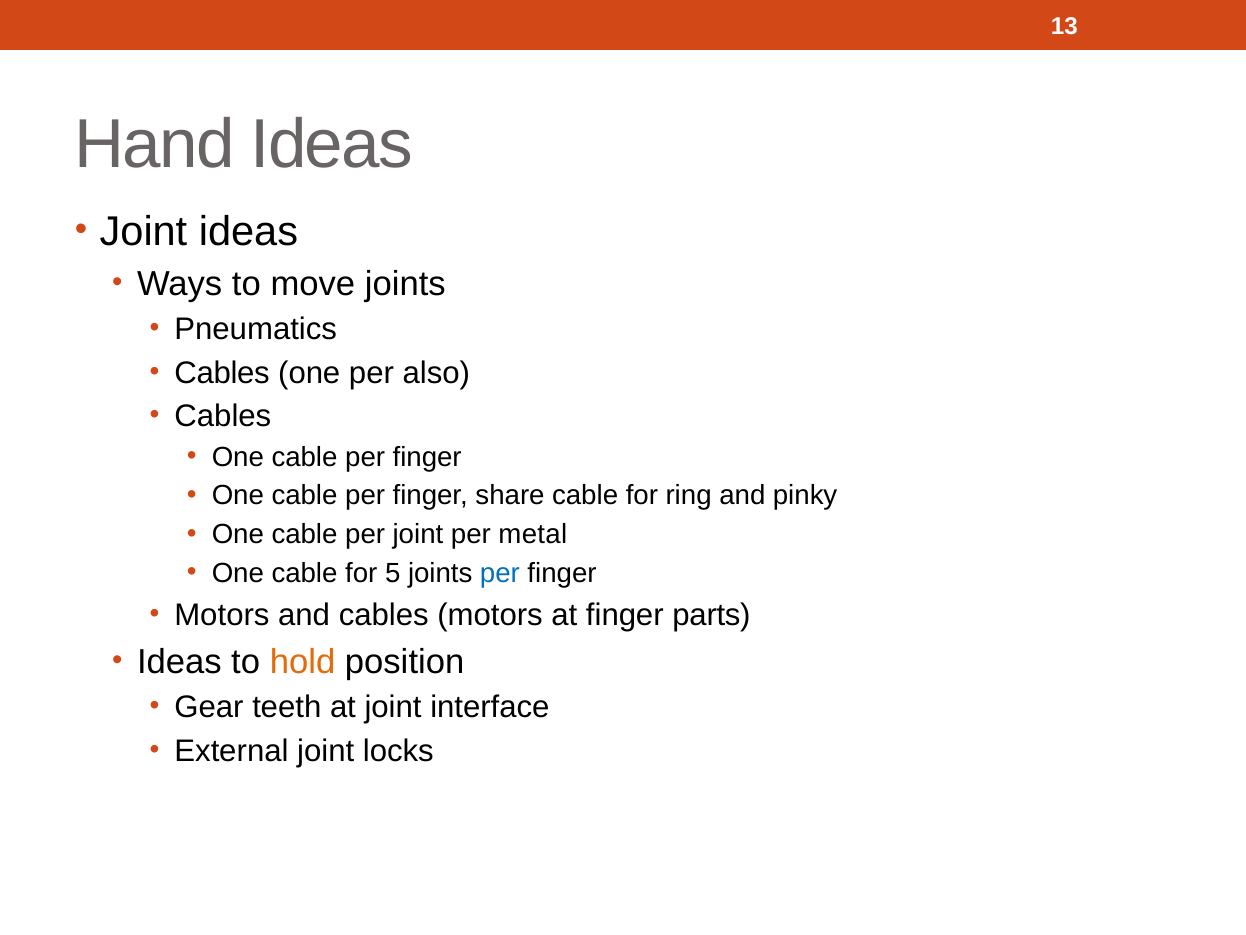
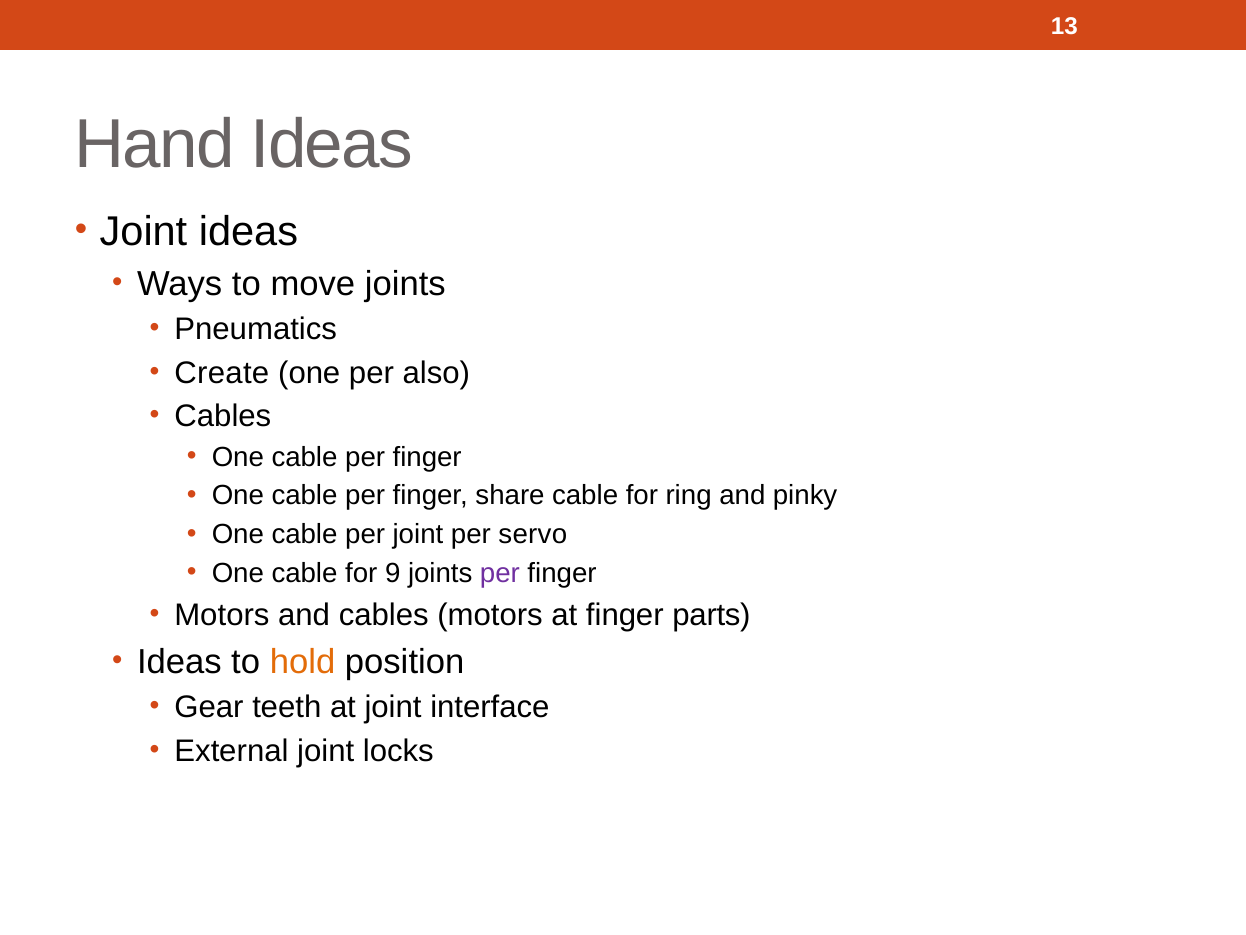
Cables at (222, 373): Cables -> Create
metal: metal -> servo
5: 5 -> 9
per at (500, 573) colour: blue -> purple
